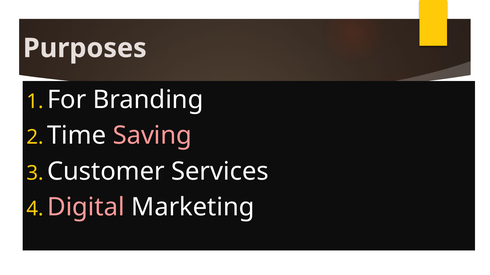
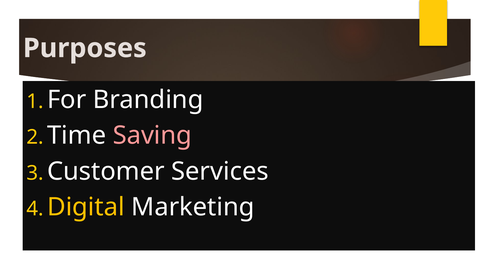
Digital colour: pink -> yellow
